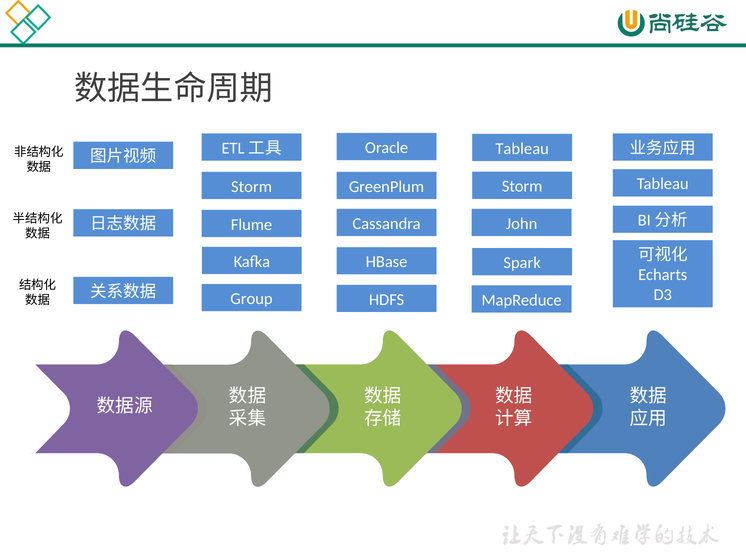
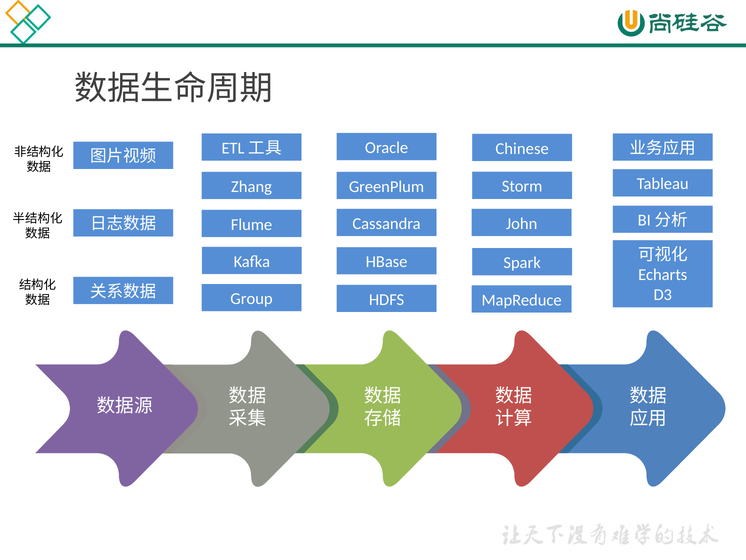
Tableau at (522, 149): Tableau -> Chinese
Storm at (252, 186): Storm -> Zhang
